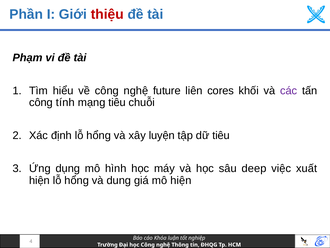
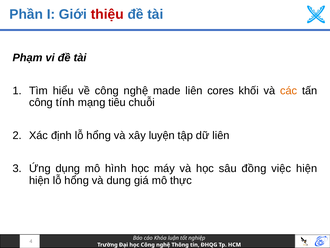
future: future -> made
các colour: purple -> orange
dữ tiêu: tiêu -> liên
deep: deep -> đồng
việc xuất: xuất -> hiện
mô hiện: hiện -> thực
